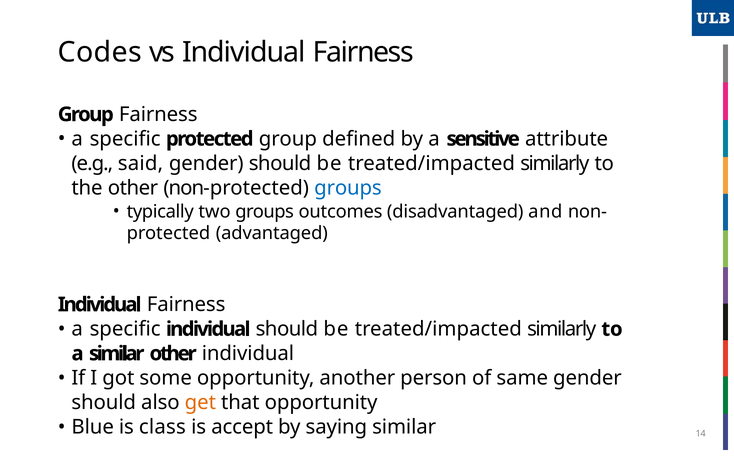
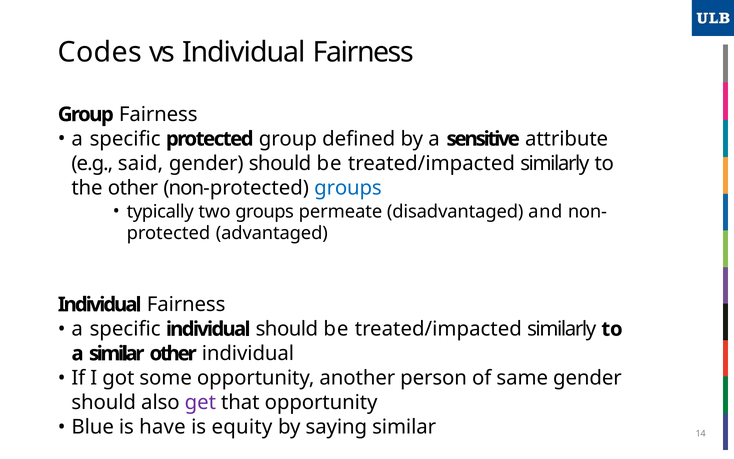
outcomes: outcomes -> permeate
get colour: orange -> purple
class: class -> have
accept: accept -> equity
